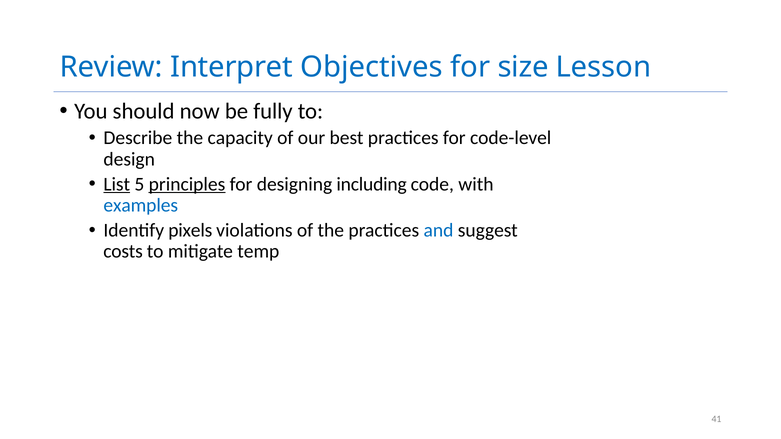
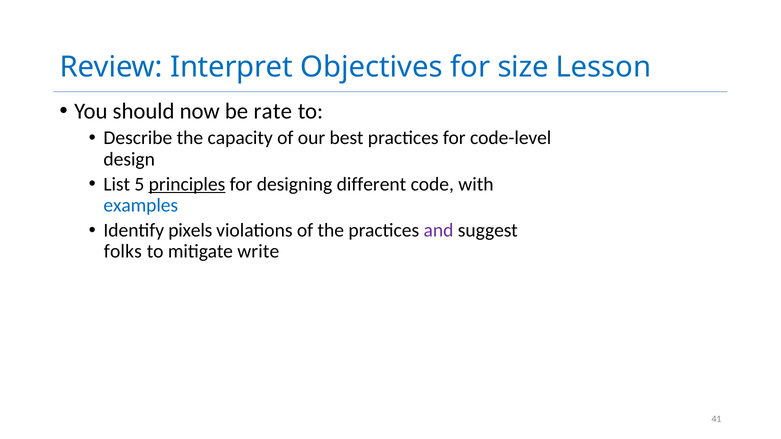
fully: fully -> rate
List underline: present -> none
including: including -> different
and colour: blue -> purple
costs: costs -> folks
temp: temp -> write
